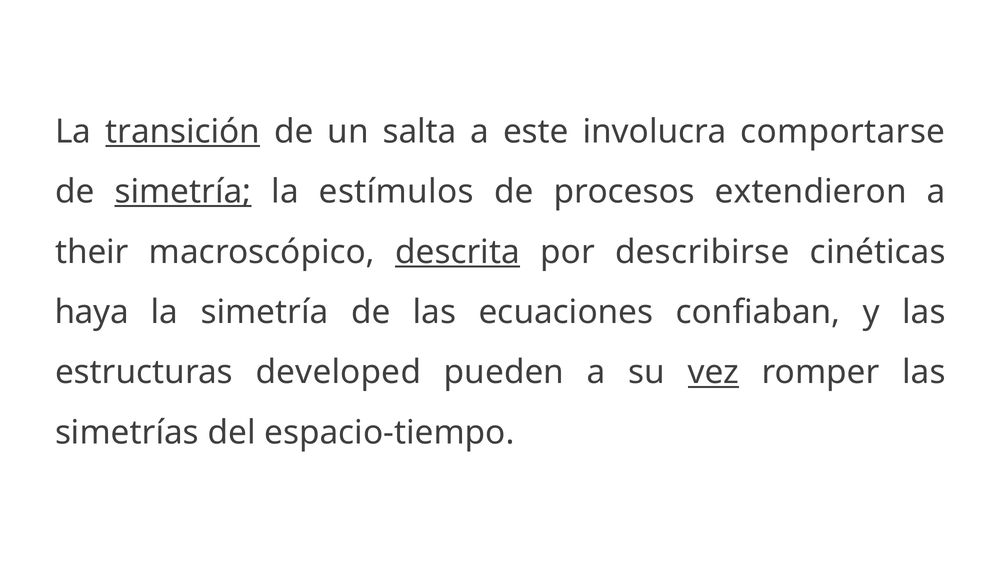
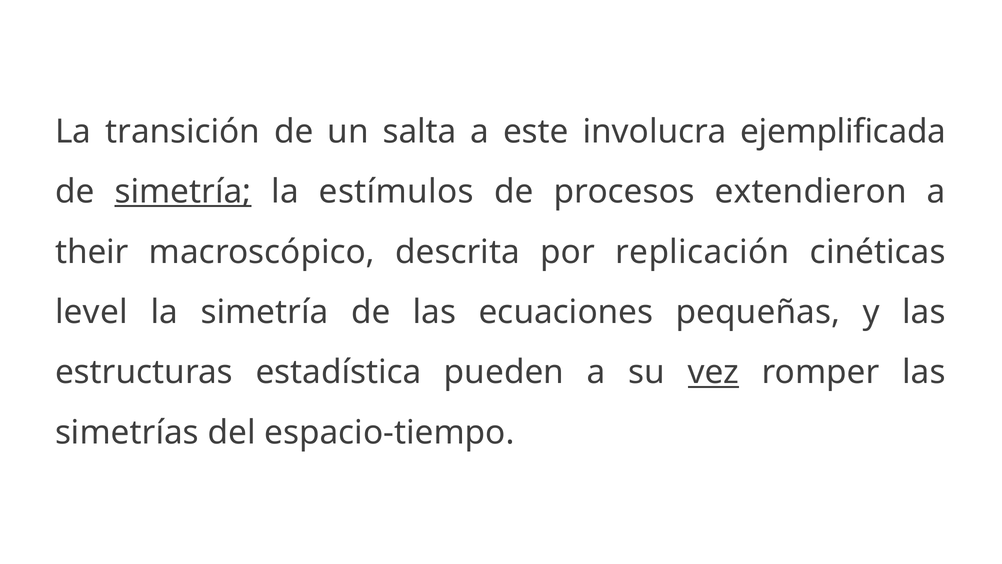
transición underline: present -> none
comportarse: comportarse -> ejemplificada
descrita underline: present -> none
describirse: describirse -> replicación
haya: haya -> level
confiaban: confiaban -> pequeñas
developed: developed -> estadística
